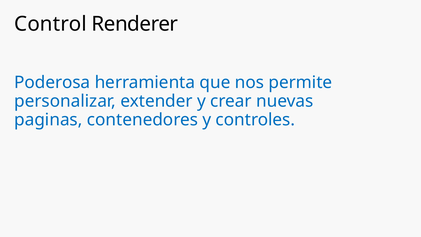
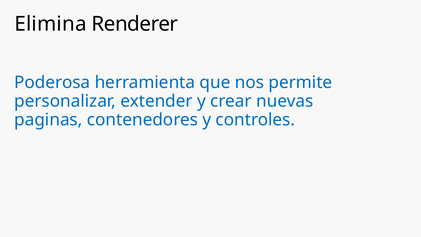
Control: Control -> Elimina
